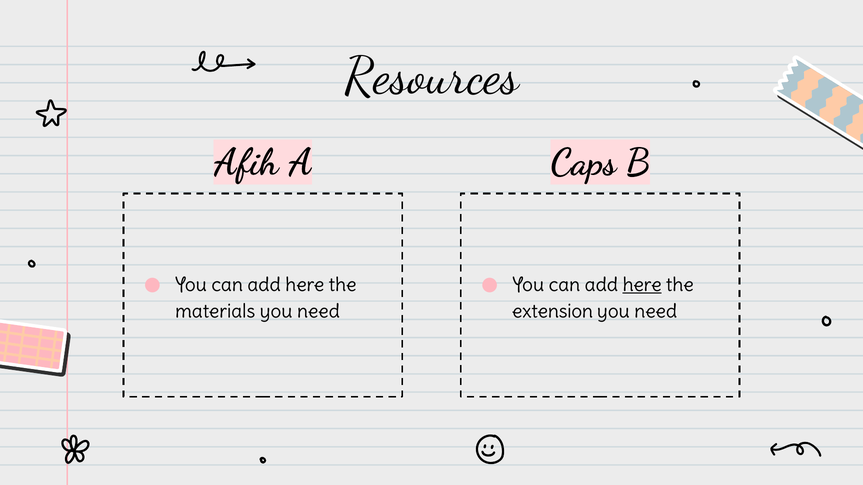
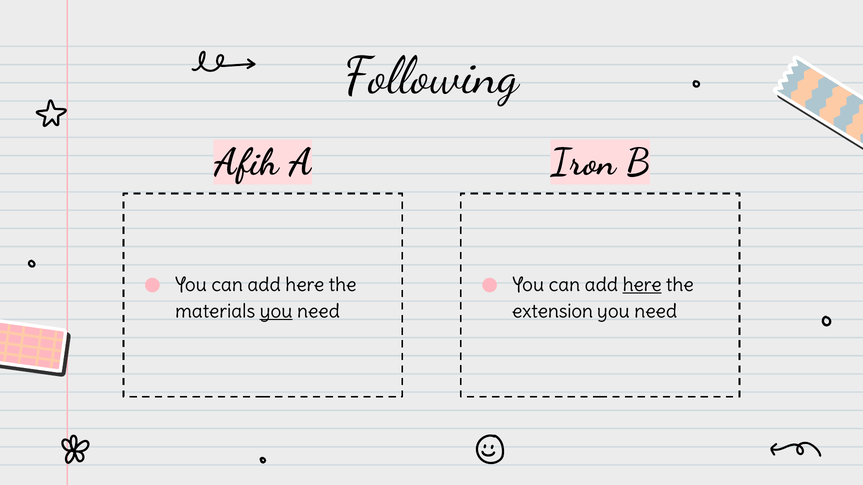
Resources: Resources -> Following
Caps: Caps -> Iron
you at (276, 312) underline: none -> present
